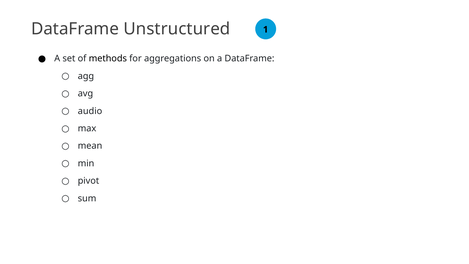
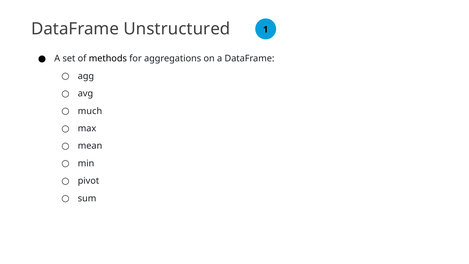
audio: audio -> much
